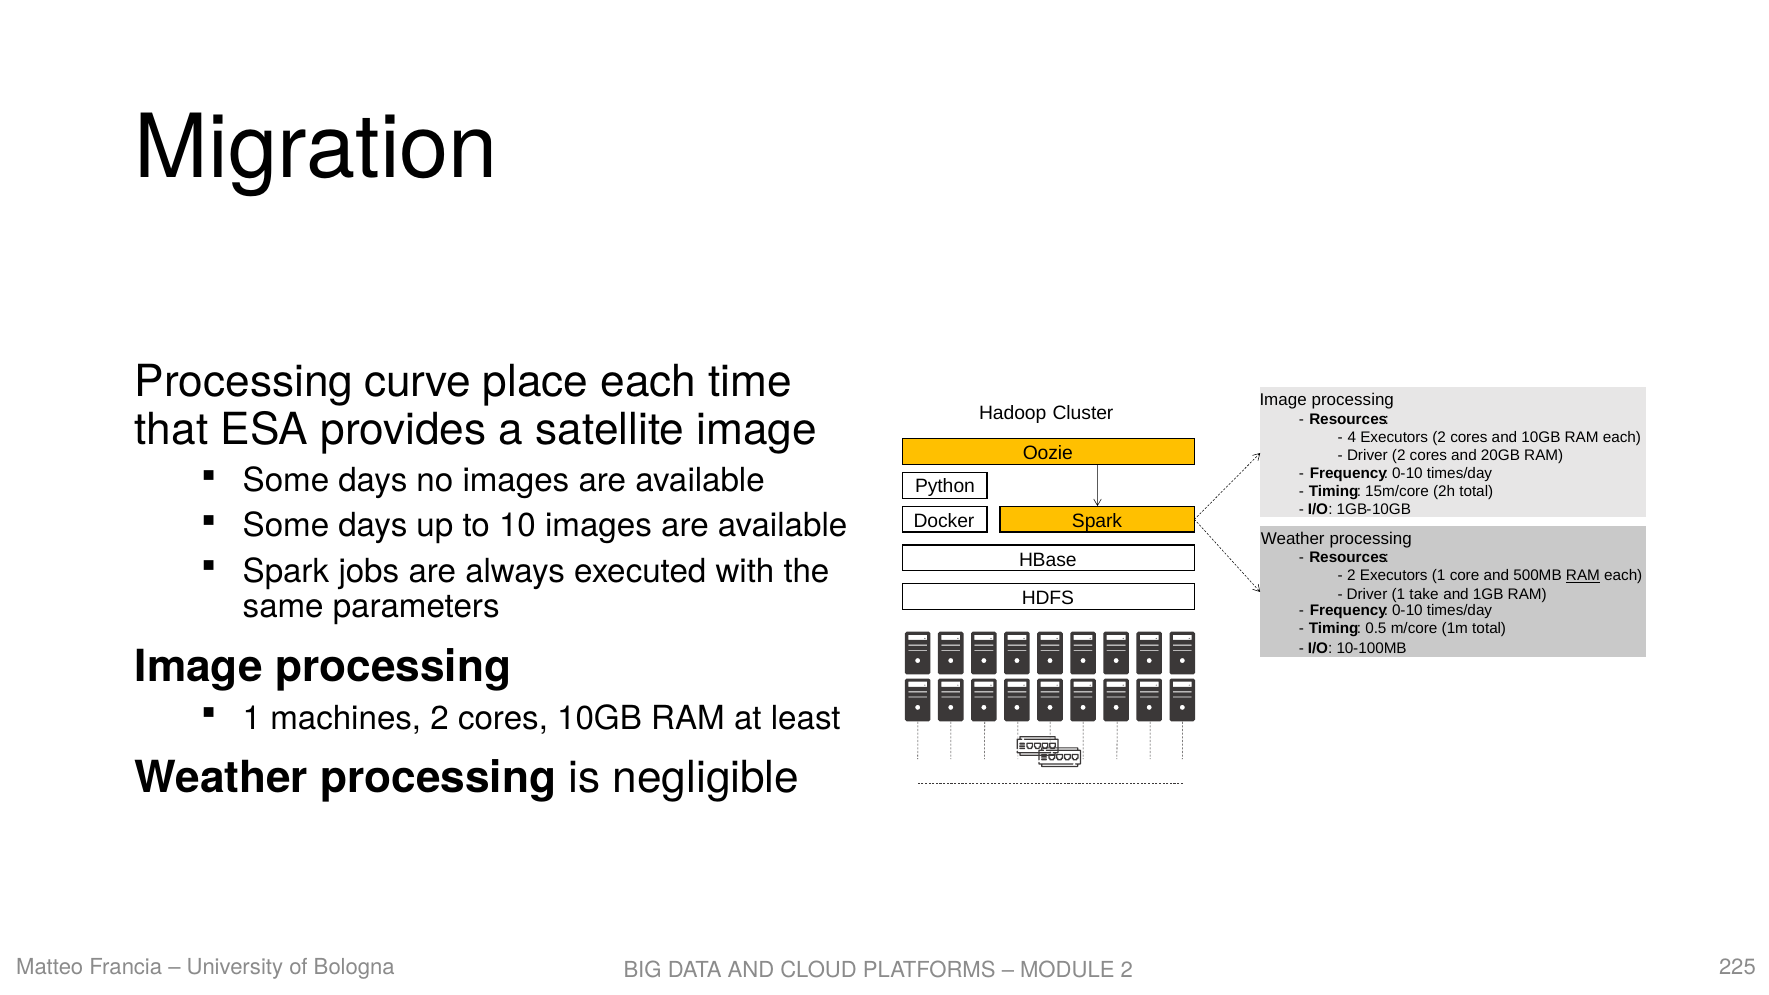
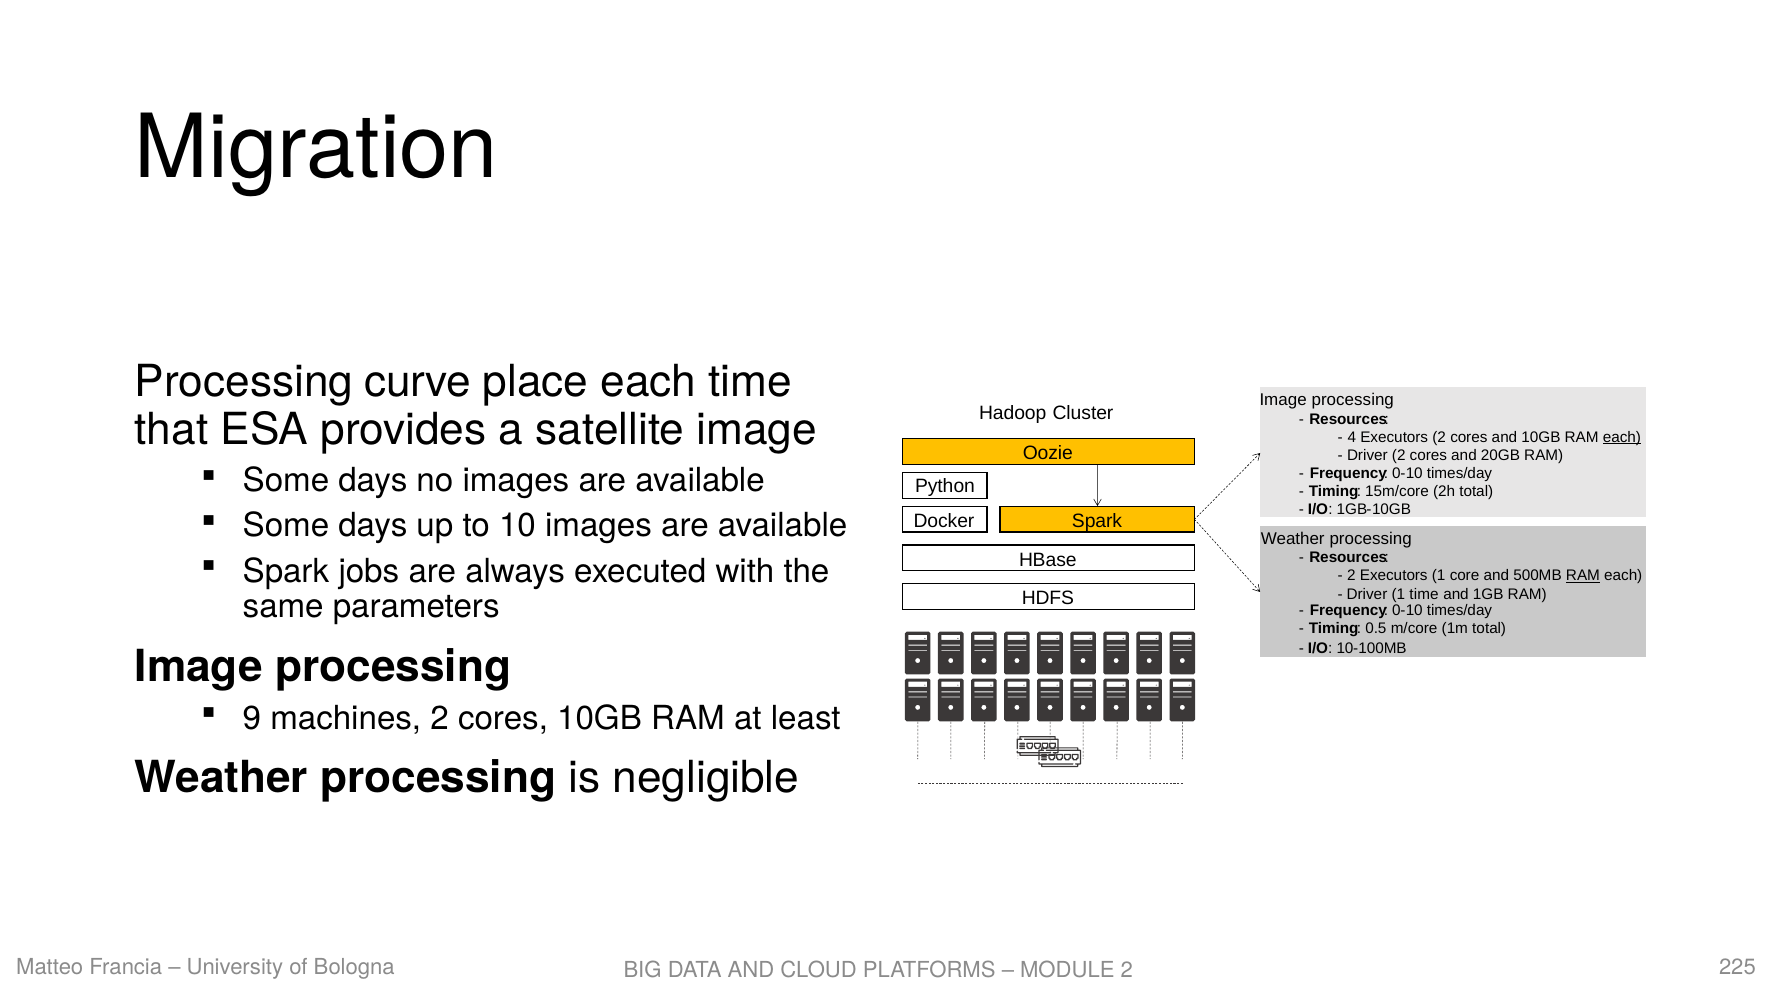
each at (1622, 437) underline: none -> present
1 take: take -> time
1 at (252, 718): 1 -> 9
